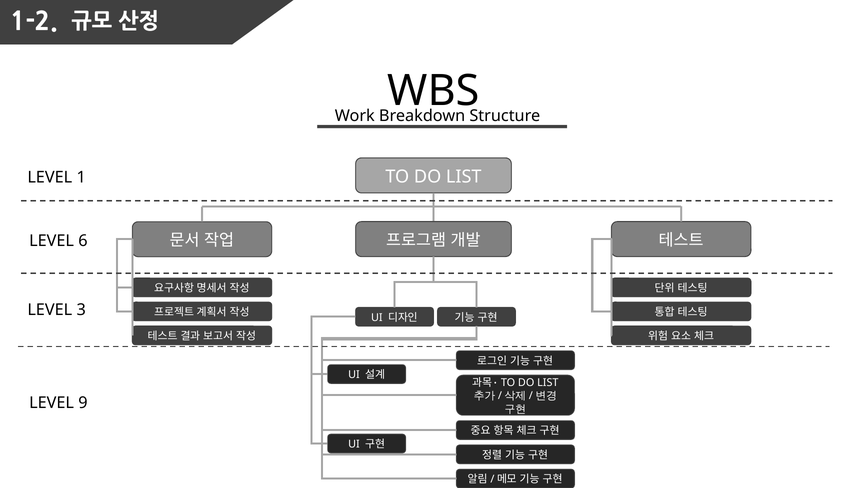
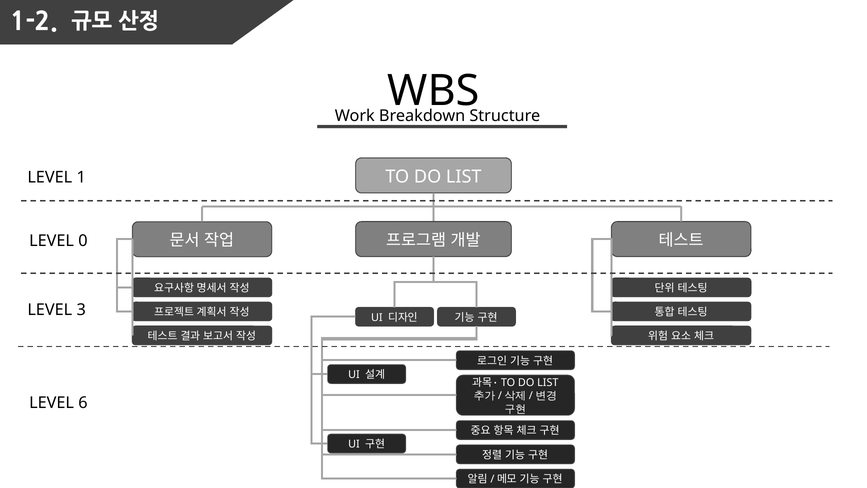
6: 6 -> 0
9: 9 -> 6
